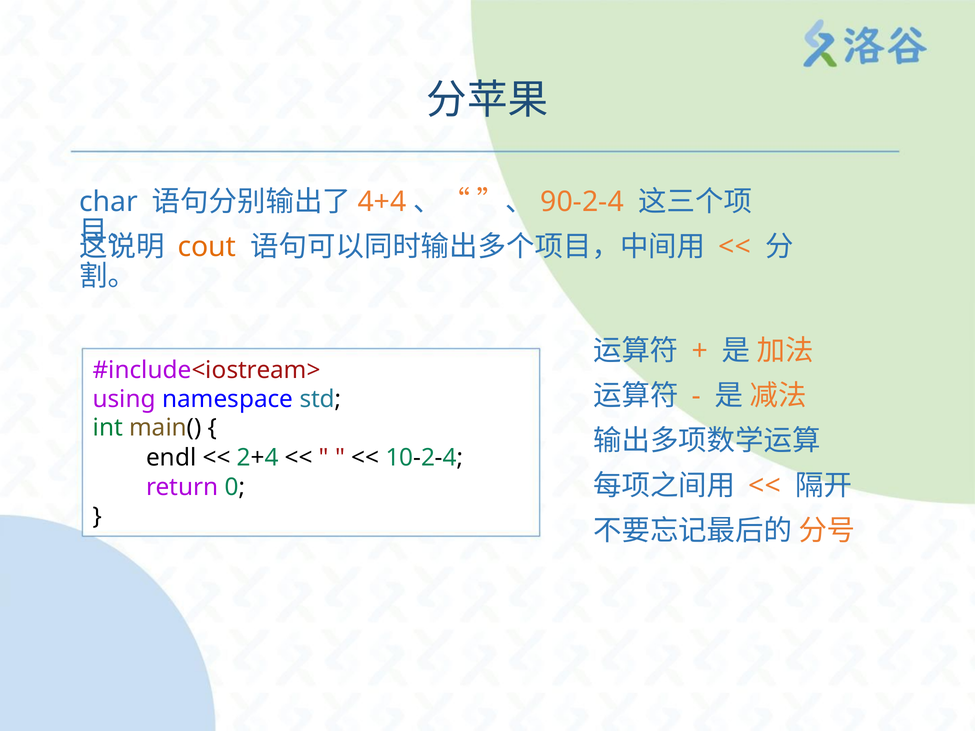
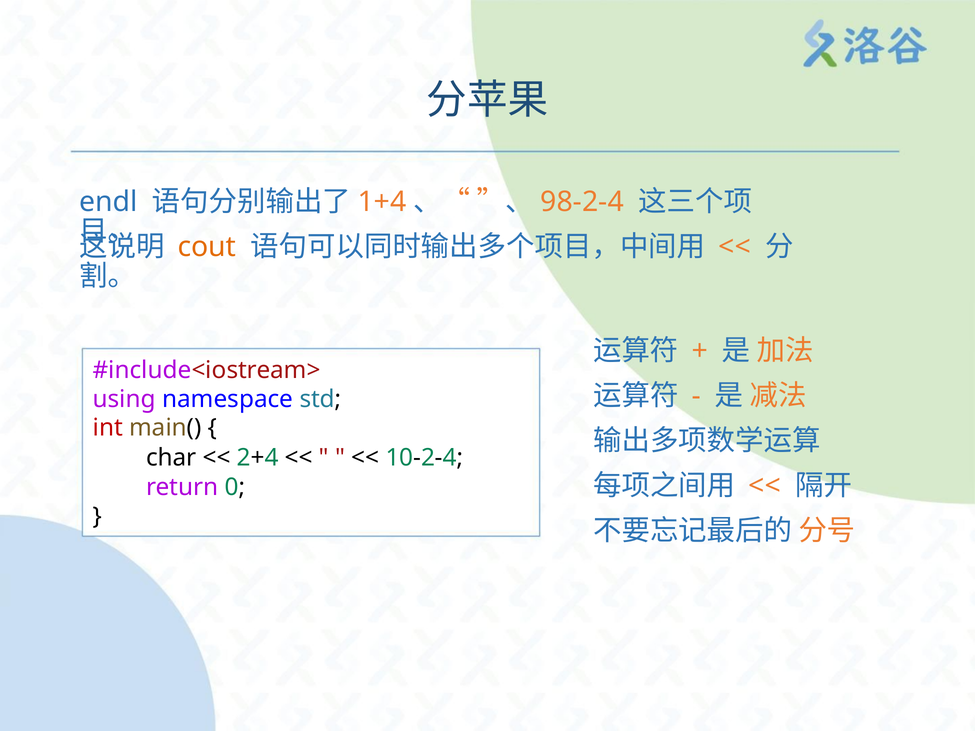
char: char -> endl
4+4: 4+4 -> 1+4
90-2-4: 90-2-4 -> 98-2-4
int colour: green -> red
endl: endl -> char
